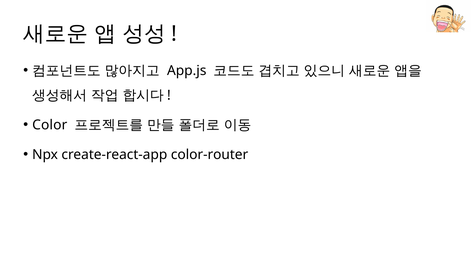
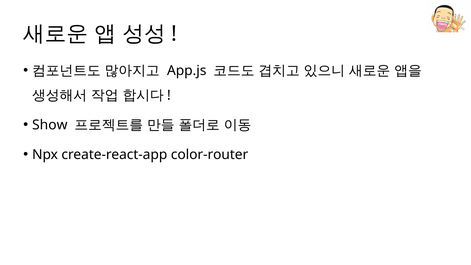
Color: Color -> Show
